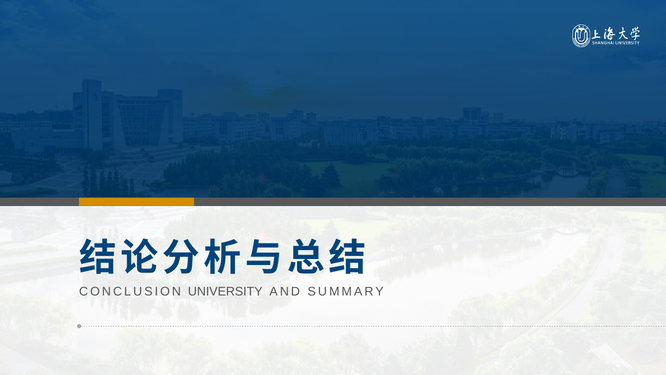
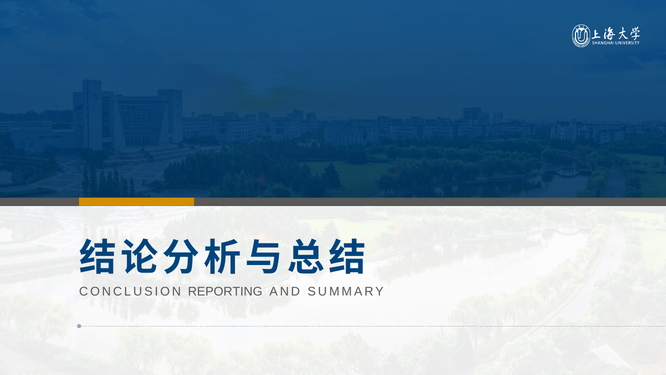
UNIVERSITY: UNIVERSITY -> REPORTING
